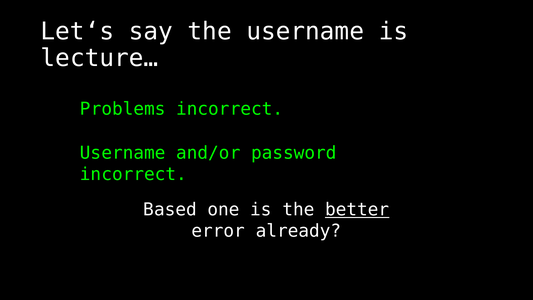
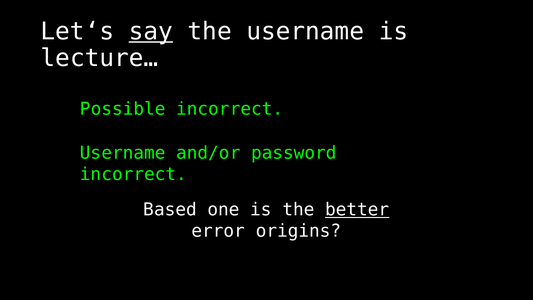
say underline: none -> present
Problems: Problems -> Possible
already: already -> origins
